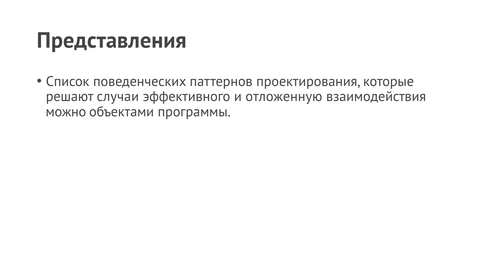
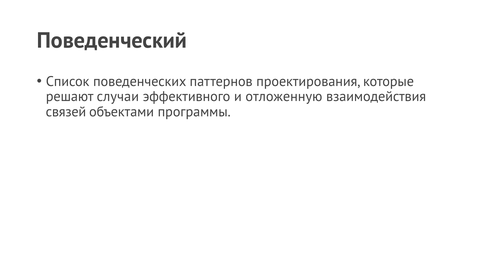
Представления: Представления -> Поведенческий
можно: можно -> связей
